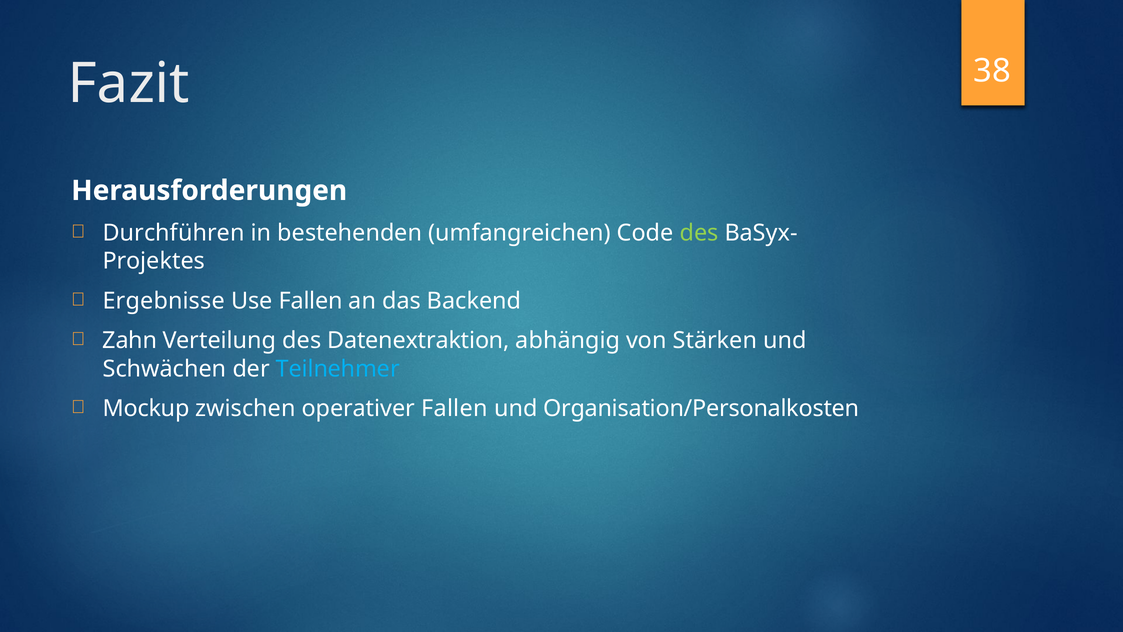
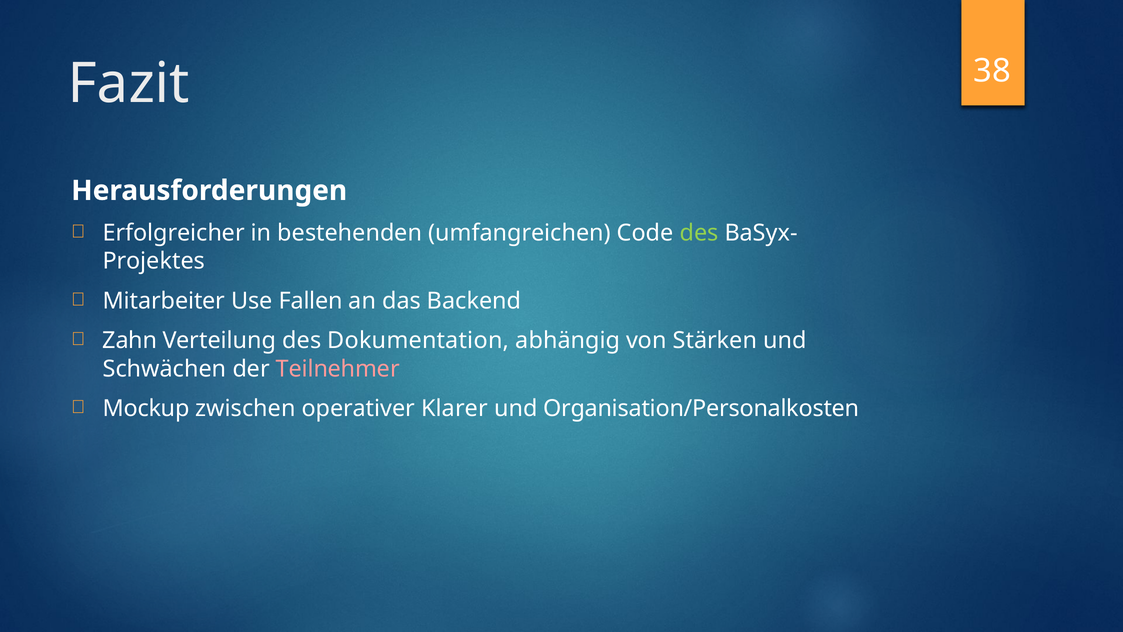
Durchführen: Durchführen -> Erfolgreicher
Ergebnisse: Ergebnisse -> Mitarbeiter
Datenextraktion: Datenextraktion -> Dokumentation
Teilnehmer colour: light blue -> pink
operativer Fallen: Fallen -> Klarer
